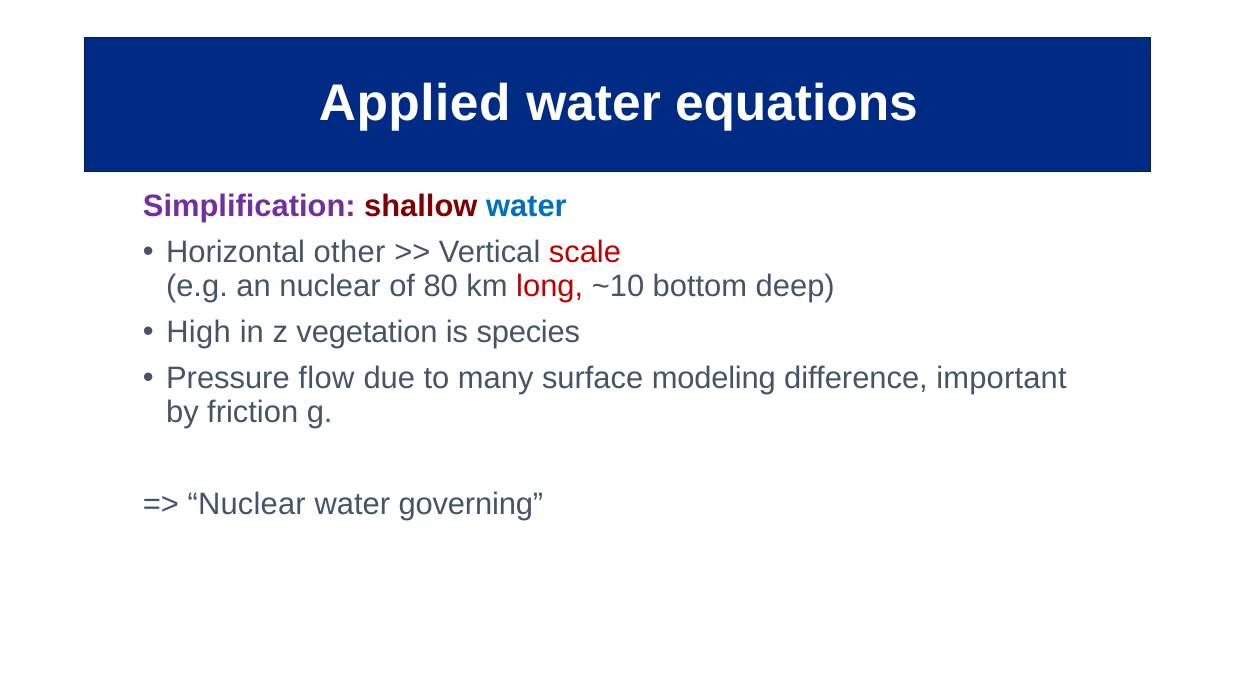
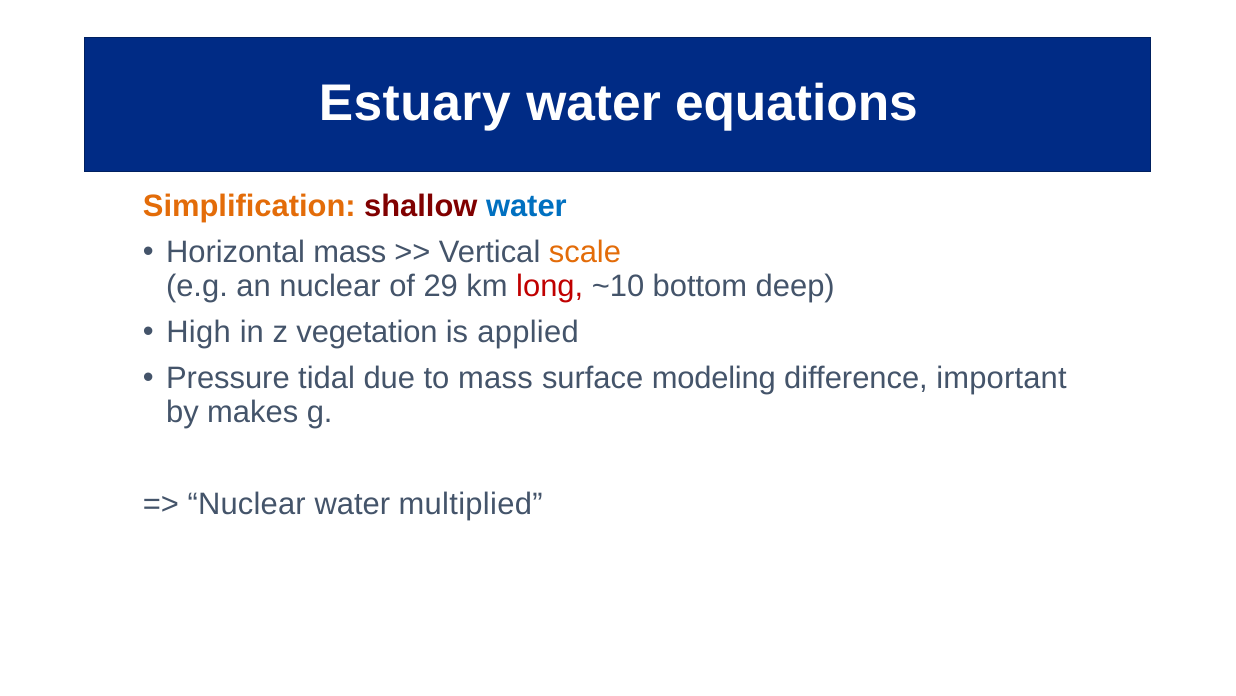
Applied: Applied -> Estuary
Simplification colour: purple -> orange
Horizontal other: other -> mass
scale colour: red -> orange
80: 80 -> 29
species: species -> applied
flow: flow -> tidal
to many: many -> mass
friction: friction -> makes
governing: governing -> multiplied
